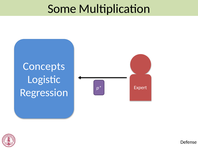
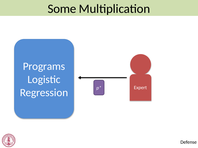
Concepts: Concepts -> Programs
